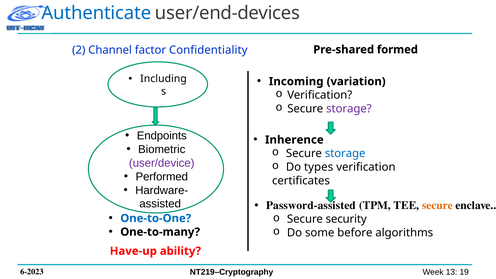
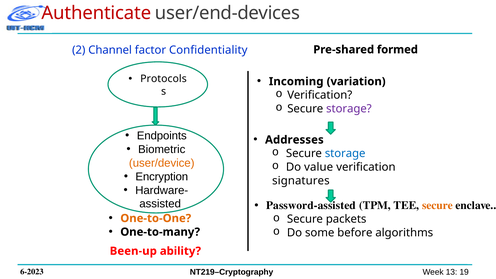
Authenticate colour: blue -> red
Including: Including -> Protocols
Inherence: Inherence -> Addresses
user/device colour: purple -> orange
types: types -> value
Performed: Performed -> Encryption
certificates: certificates -> signatures
One-to-One colour: blue -> orange
security: security -> packets
Have-up: Have-up -> Been-up
